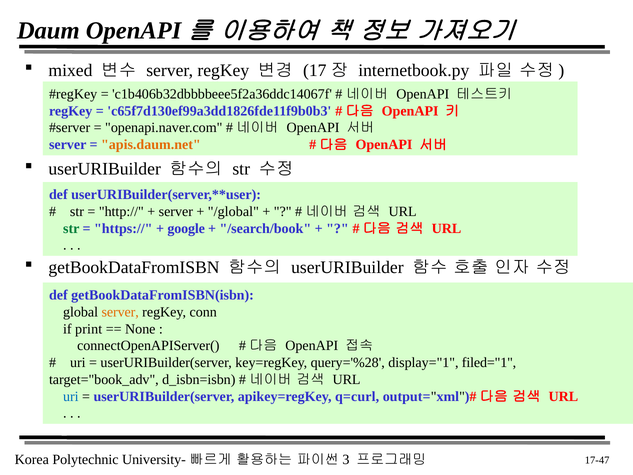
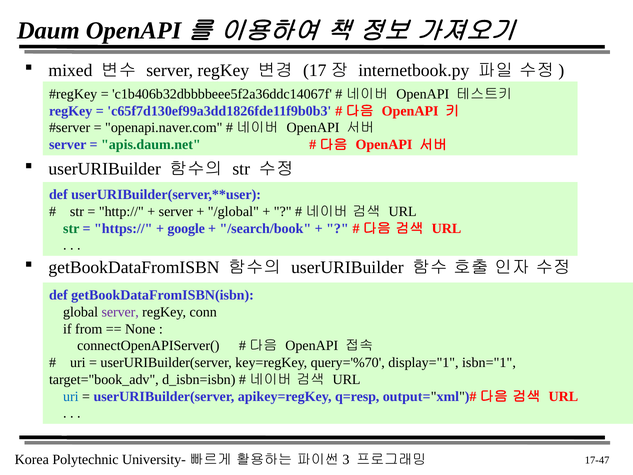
apis.daum.net colour: orange -> green
server at (120, 312) colour: orange -> purple
print: print -> from
query='%28: query='%28 -> query='%70
filed="1: filed="1 -> isbn="1
q=curl: q=curl -> q=resp
